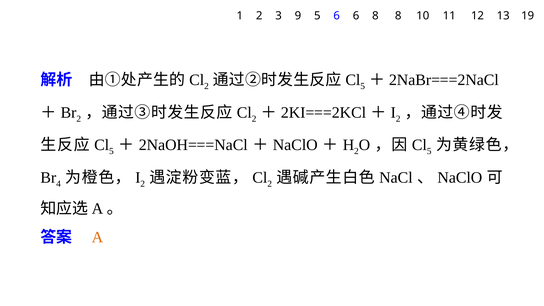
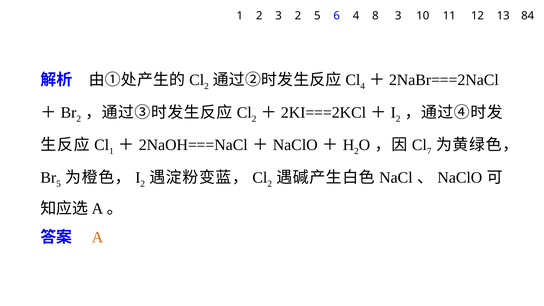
3 9: 9 -> 2
6 6: 6 -> 4
8 8: 8 -> 3
19: 19 -> 84
5 at (363, 86): 5 -> 4
5 at (111, 151): 5 -> 1
5 at (429, 151): 5 -> 7
4 at (59, 184): 4 -> 5
